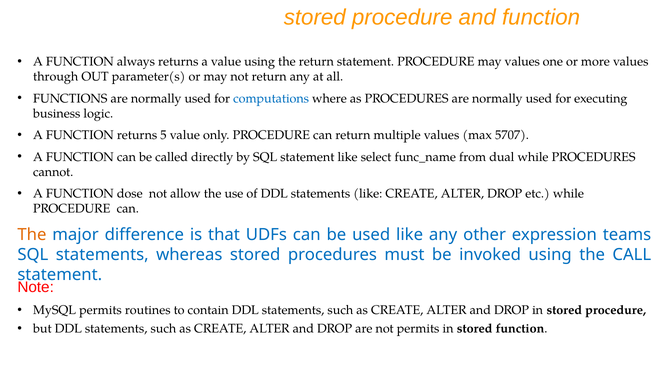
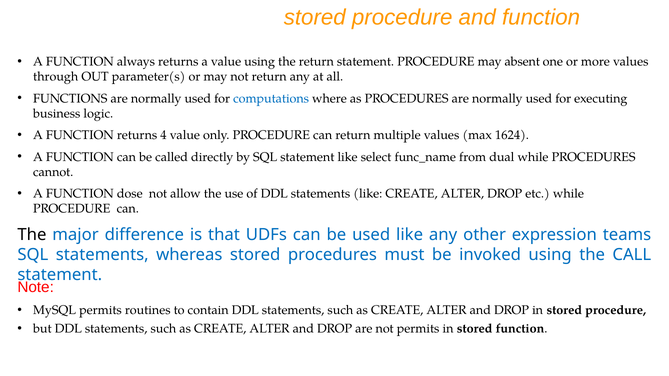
may values: values -> absent
5: 5 -> 4
5707: 5707 -> 1624
The at (32, 235) colour: orange -> black
